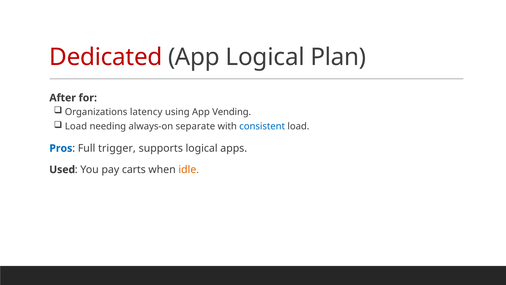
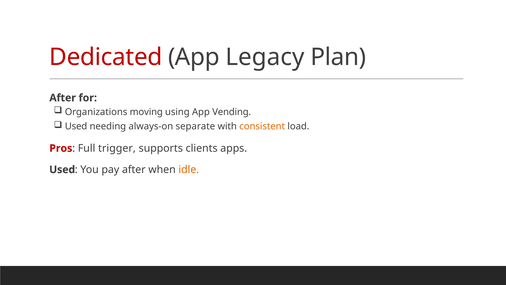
App Logical: Logical -> Legacy
latency: latency -> moving
Load at (76, 126): Load -> Used
consistent colour: blue -> orange
Pros colour: blue -> red
supports logical: logical -> clients
pay carts: carts -> after
